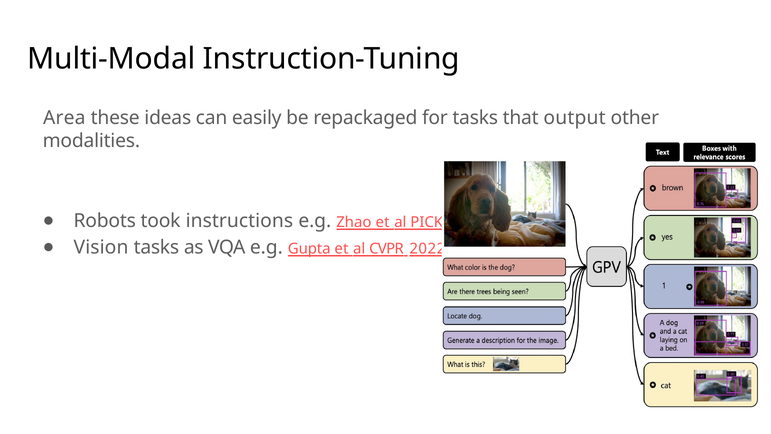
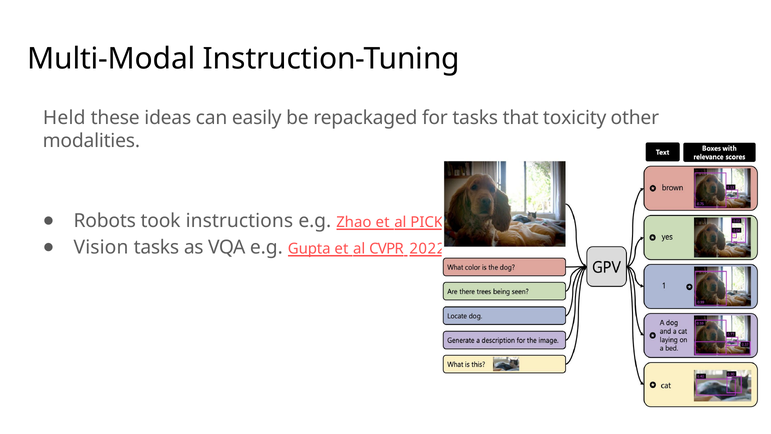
Area: Area -> Held
output: output -> toxicity
